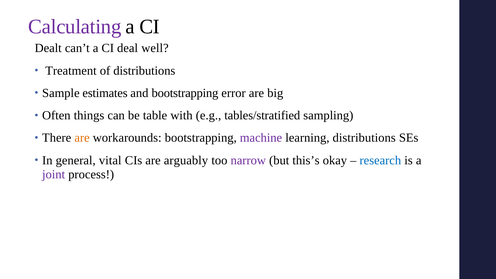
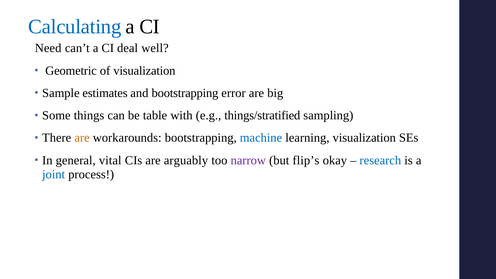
Calculating colour: purple -> blue
Dealt: Dealt -> Need
Treatment: Treatment -> Geometric
of distributions: distributions -> visualization
Often: Often -> Some
tables/stratified: tables/stratified -> things/stratified
machine colour: purple -> blue
learning distributions: distributions -> visualization
this’s: this’s -> flip’s
joint colour: purple -> blue
